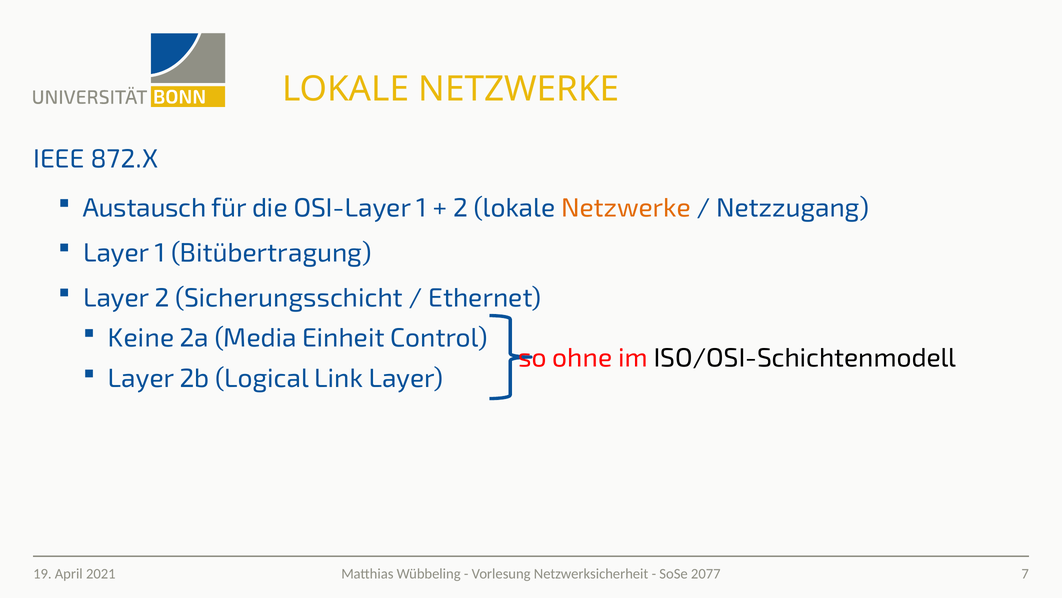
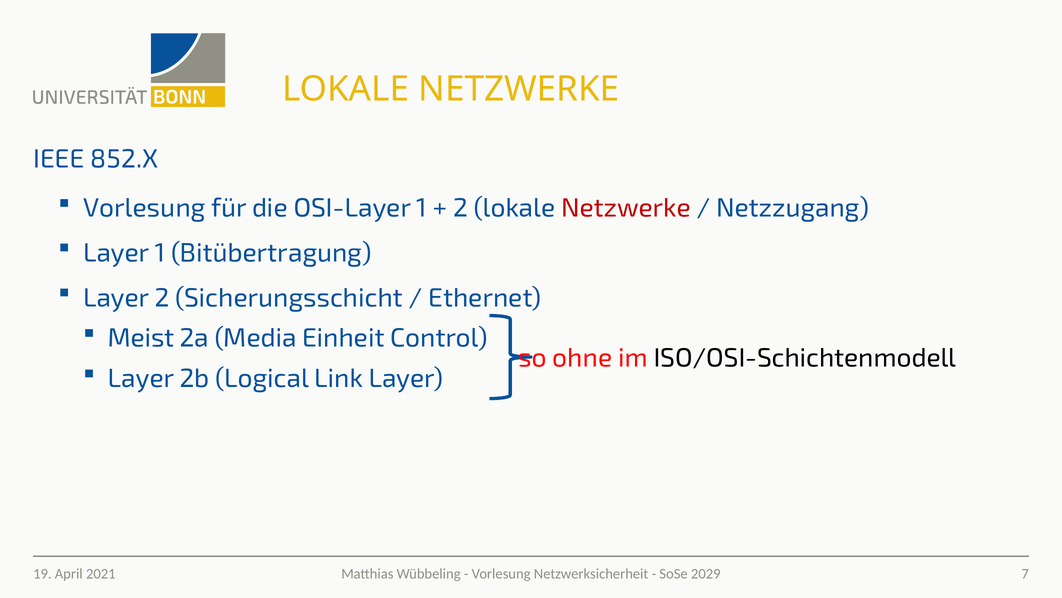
872.X: 872.X -> 852.X
Austausch at (144, 208): Austausch -> Vorlesung
Netzwerke at (626, 208) colour: orange -> red
Keine: Keine -> Meist
2077: 2077 -> 2029
